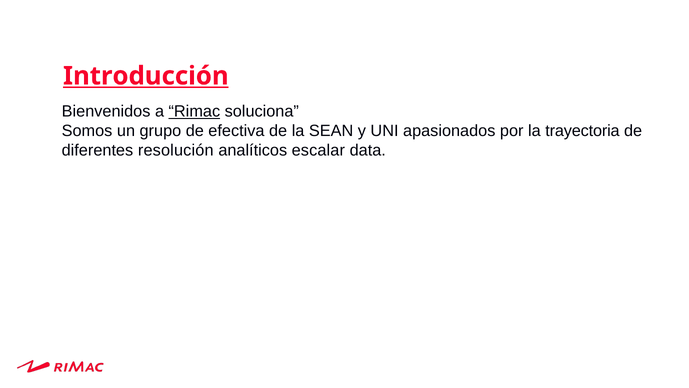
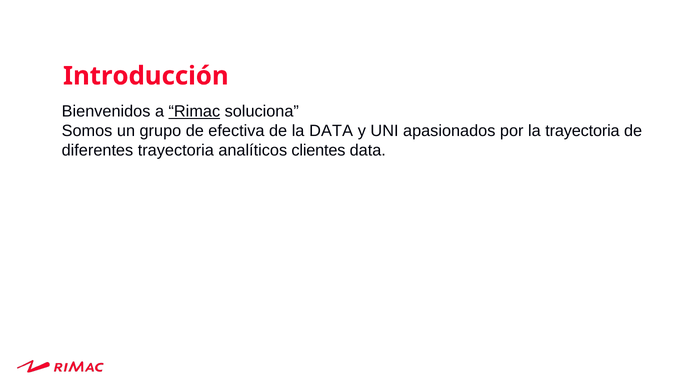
Introducción underline: present -> none
la SEAN: SEAN -> DATA
diferentes resolución: resolución -> trayectoria
escalar: escalar -> clientes
